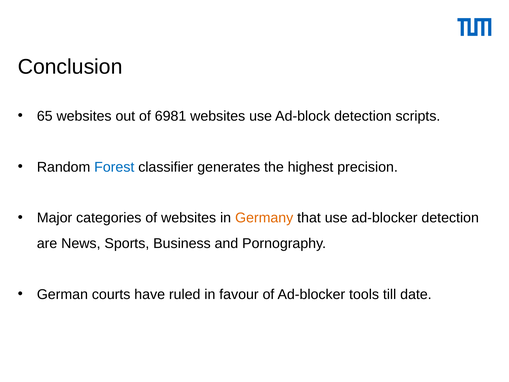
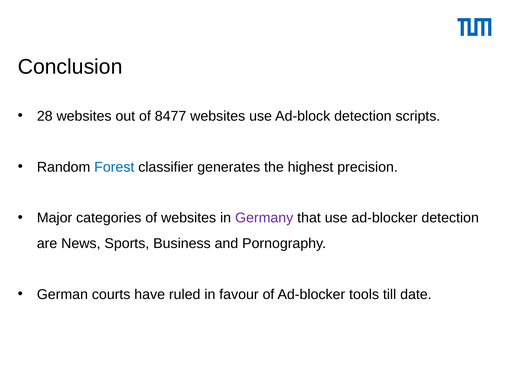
65: 65 -> 28
6981: 6981 -> 8477
Germany colour: orange -> purple
